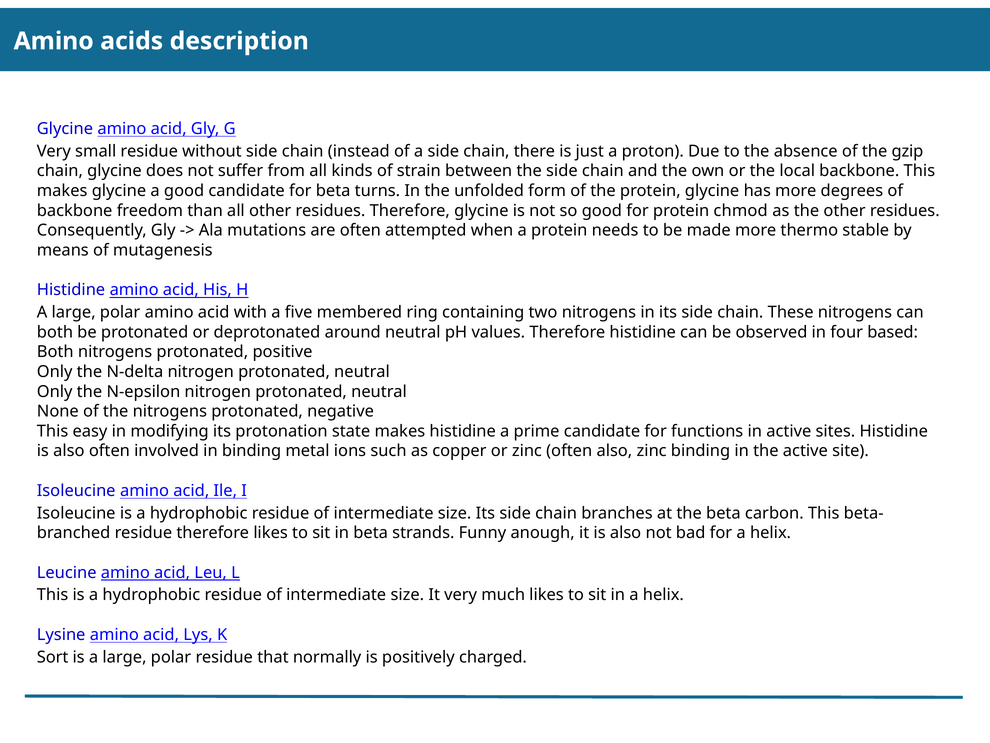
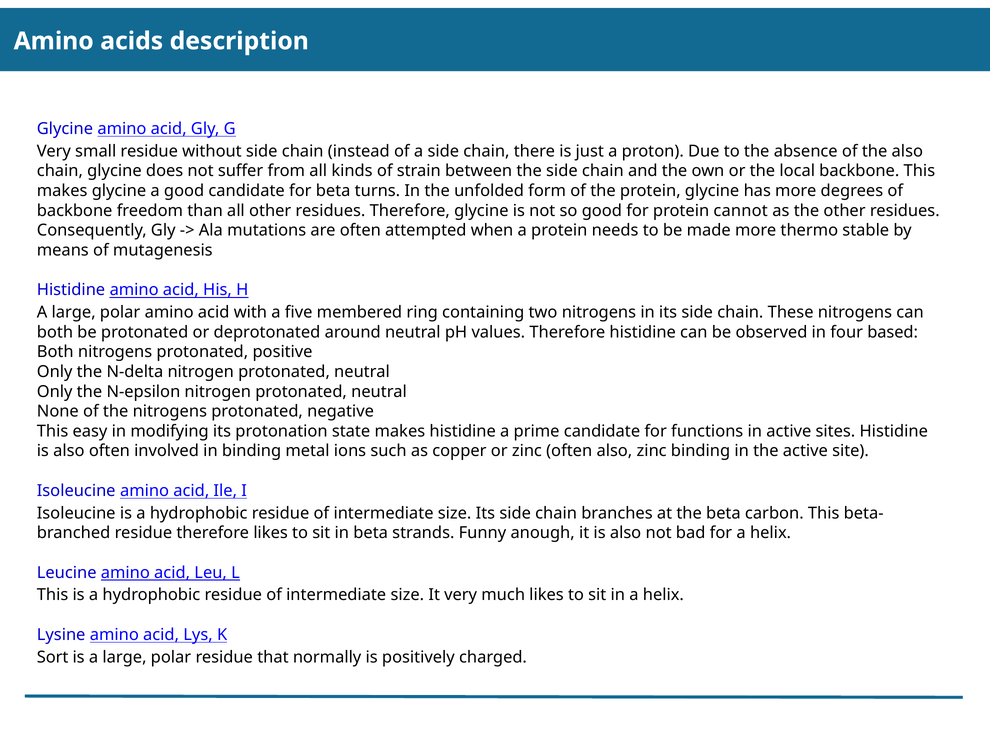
the gzip: gzip -> also
chmod: chmod -> cannot
